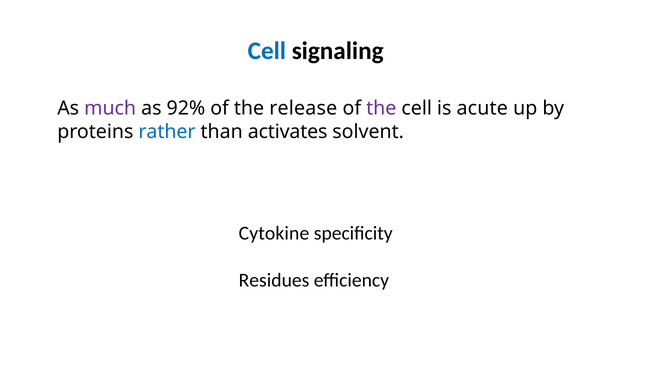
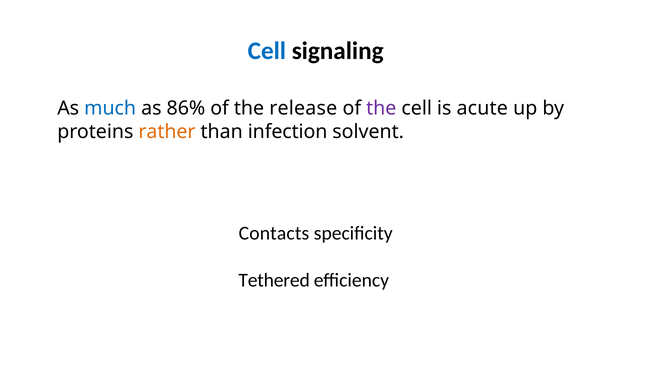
much colour: purple -> blue
92%: 92% -> 86%
rather colour: blue -> orange
activates: activates -> infection
Cytokine: Cytokine -> Contacts
Residues: Residues -> Tethered
